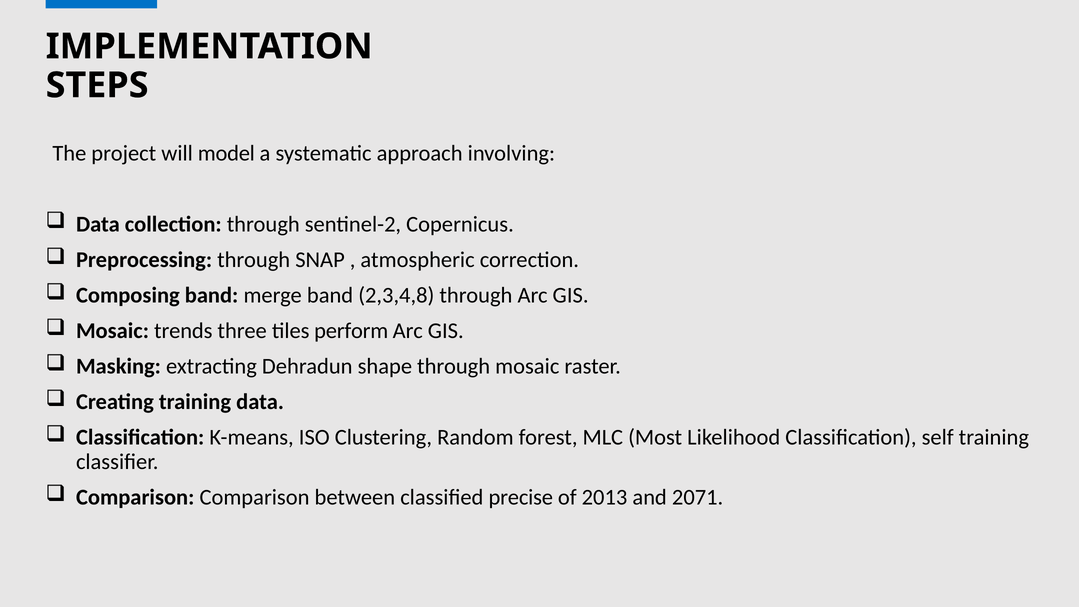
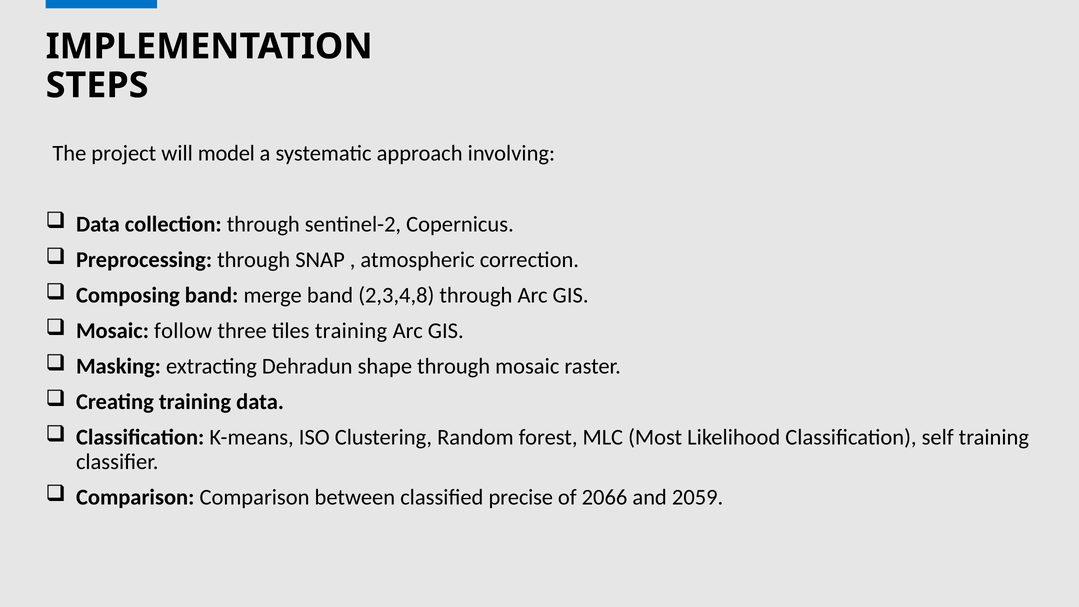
trends: trends -> follow
tiles perform: perform -> training
2013: 2013 -> 2066
2071: 2071 -> 2059
